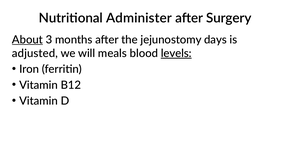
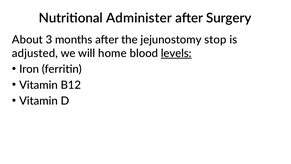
About underline: present -> none
days: days -> stop
meals: meals -> home
